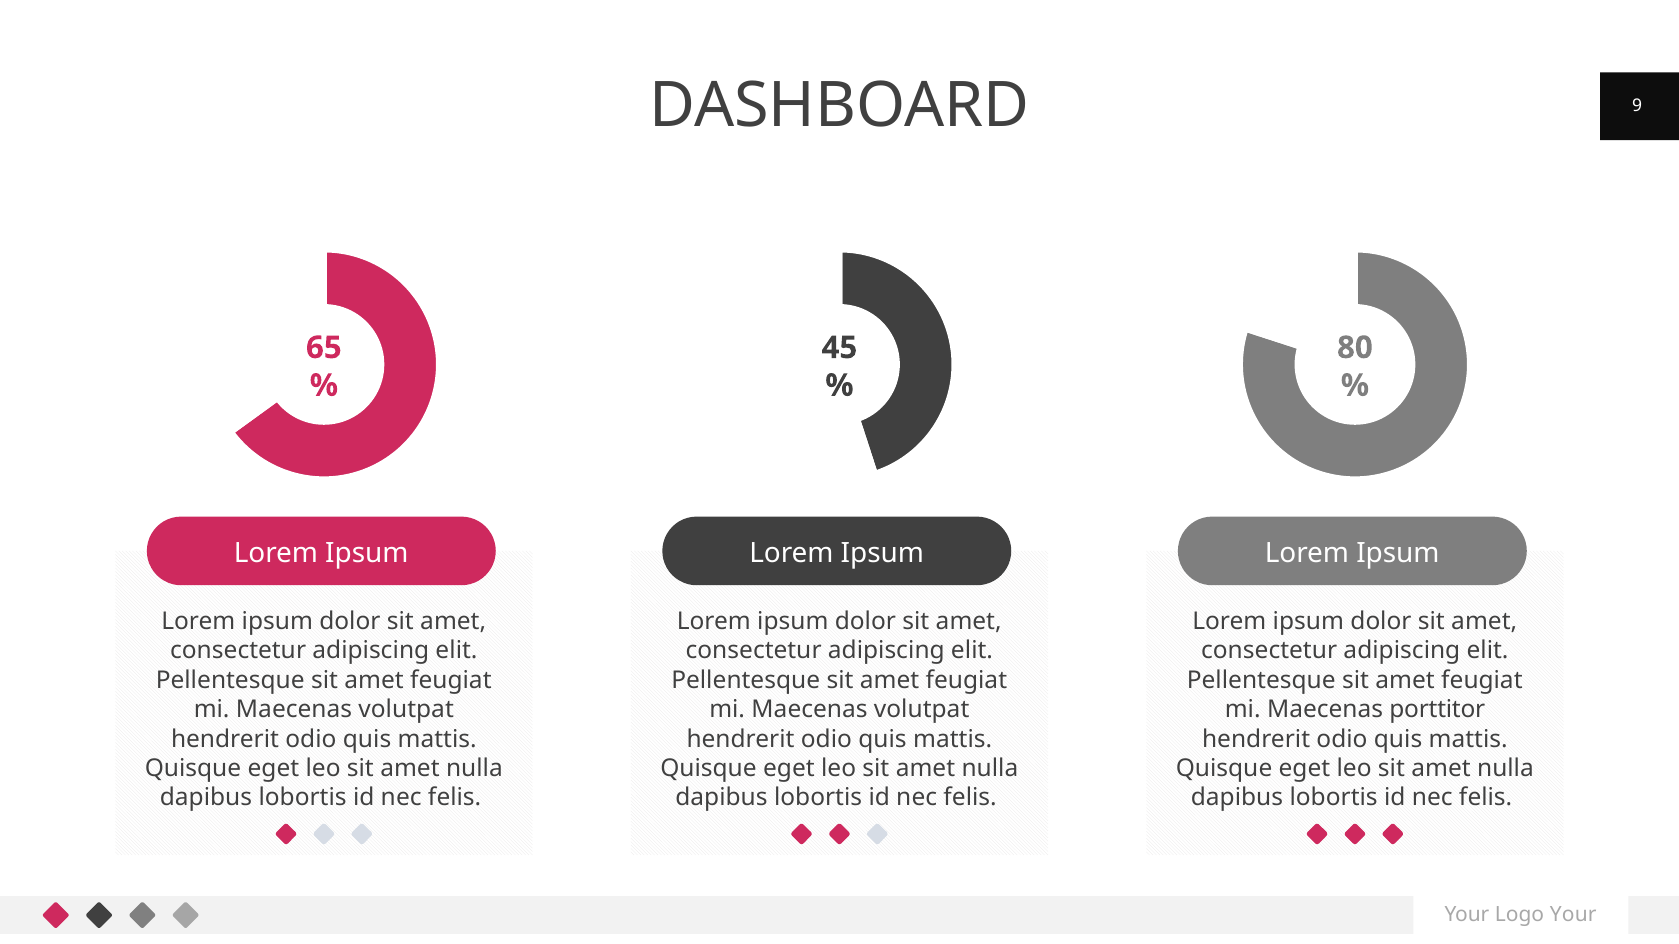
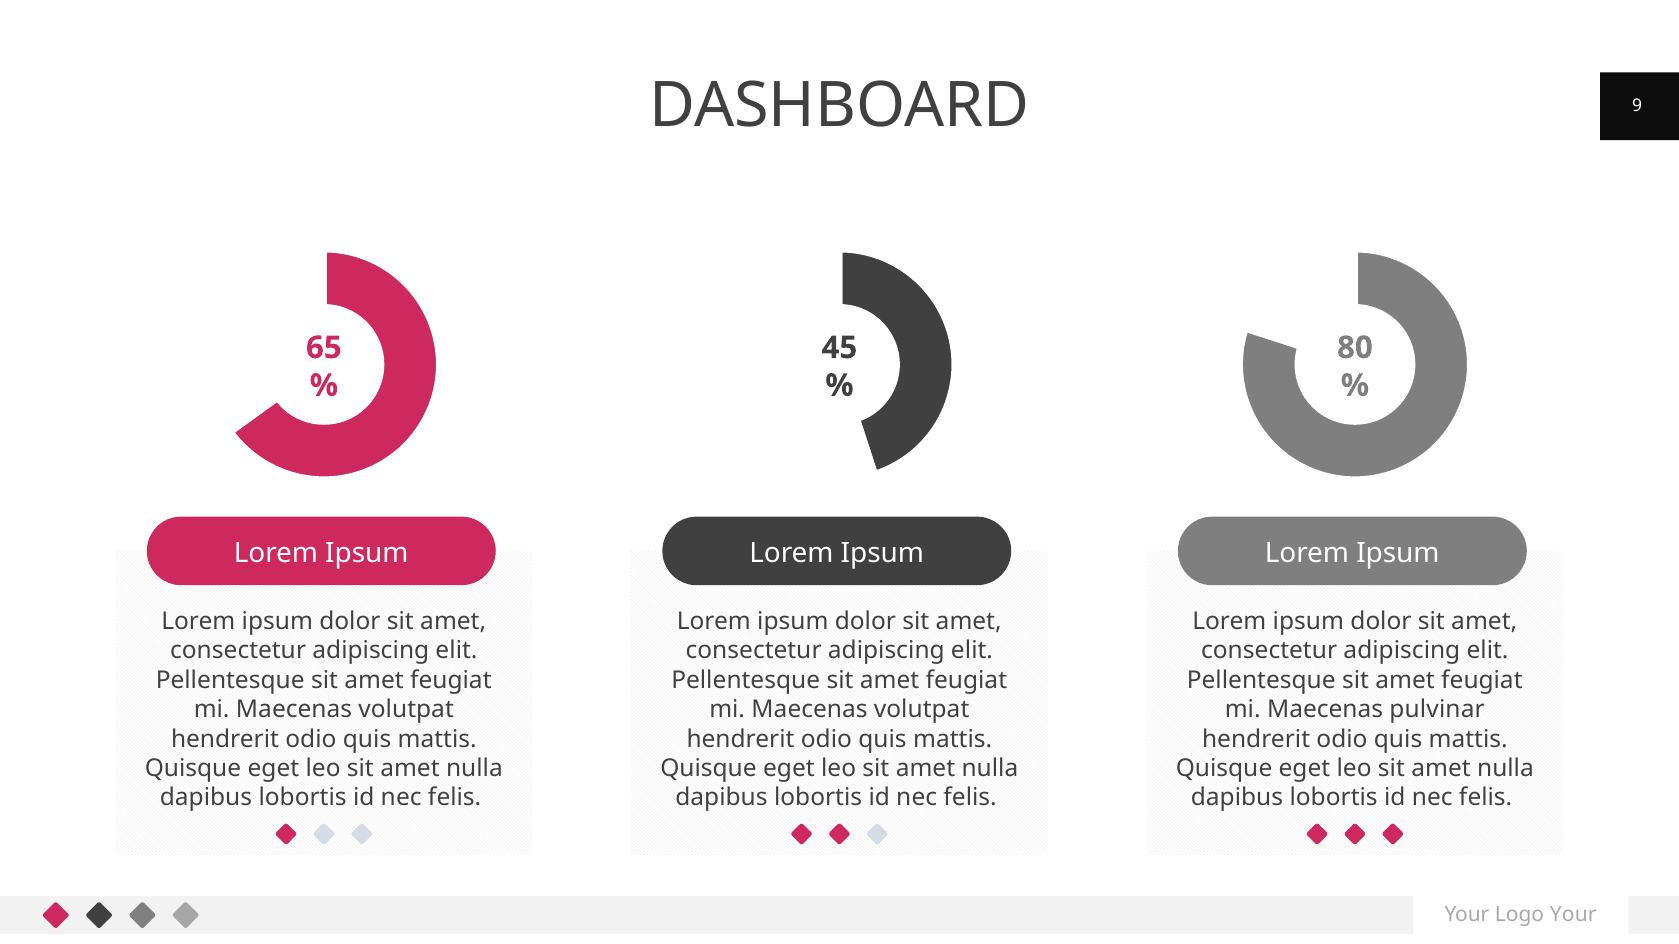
porttitor: porttitor -> pulvinar
